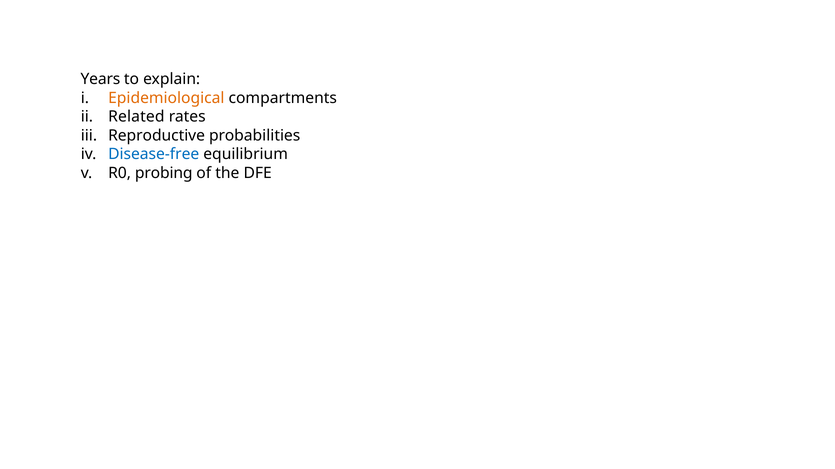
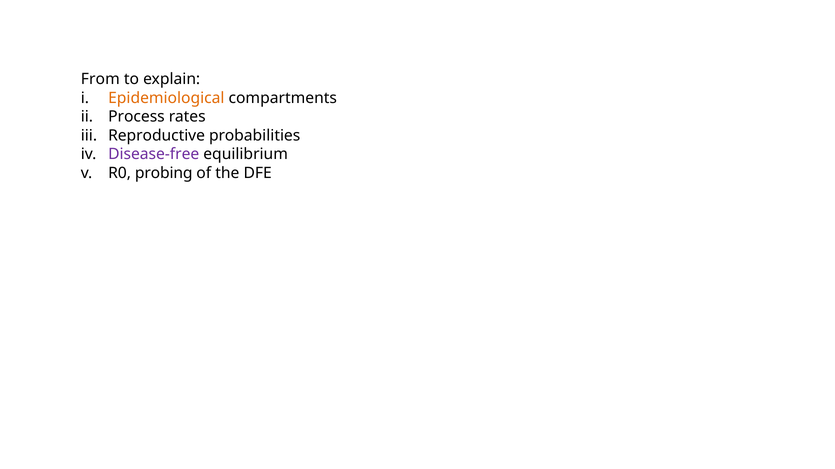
Years: Years -> From
Related: Related -> Process
Disease-free colour: blue -> purple
